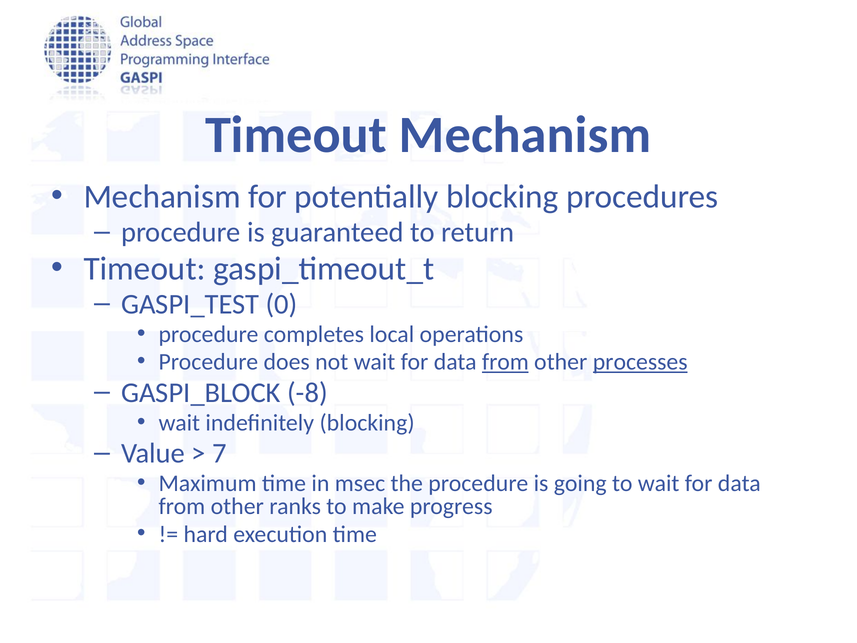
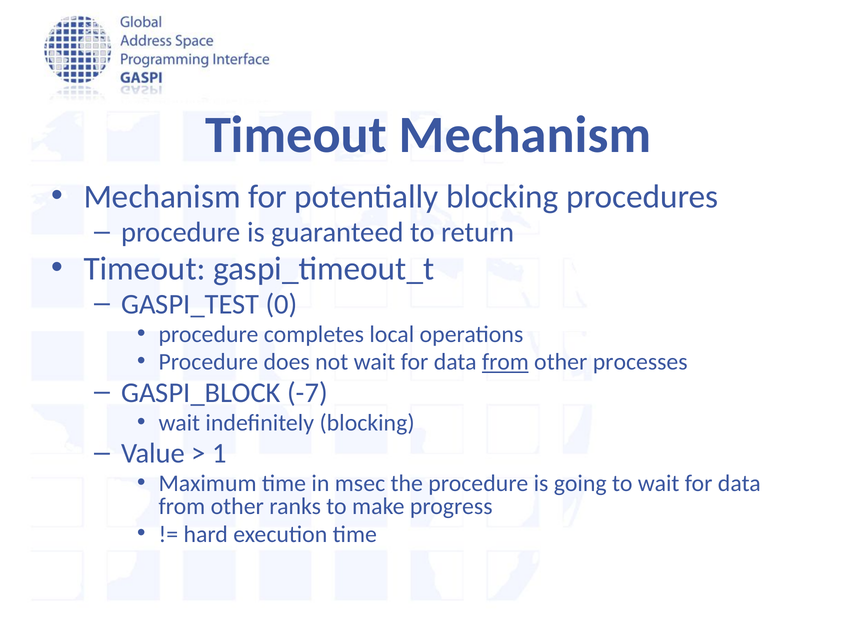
processes underline: present -> none
-8: -8 -> -7
7: 7 -> 1
